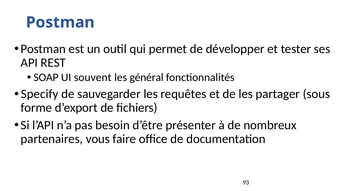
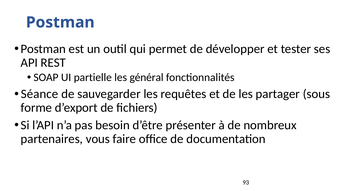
souvent: souvent -> partielle
Specify: Specify -> Séance
